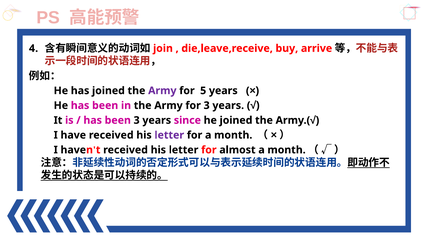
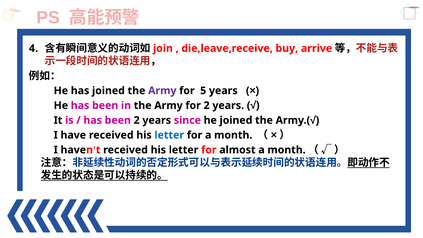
for 3: 3 -> 2
been 3: 3 -> 2
letter at (169, 135) colour: purple -> blue
